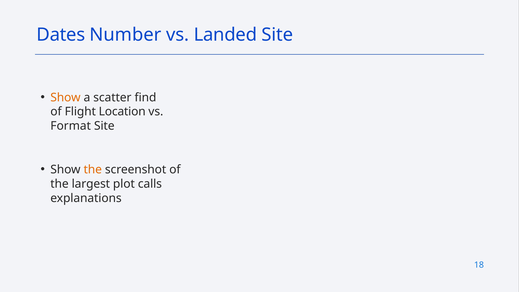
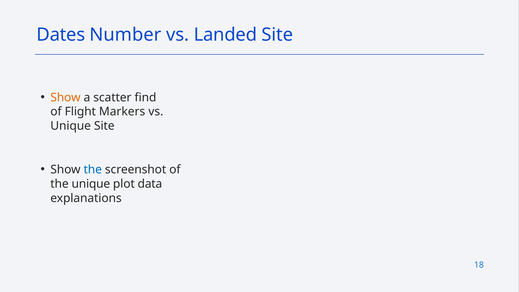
Location: Location -> Markers
Format at (71, 126): Format -> Unique
the at (93, 170) colour: orange -> blue
the largest: largest -> unique
calls: calls -> data
